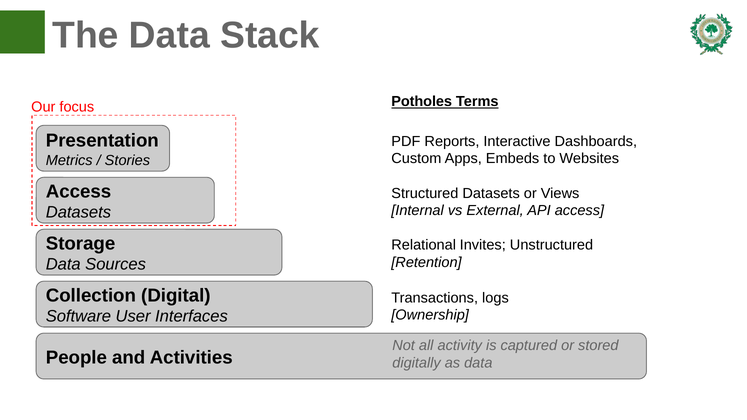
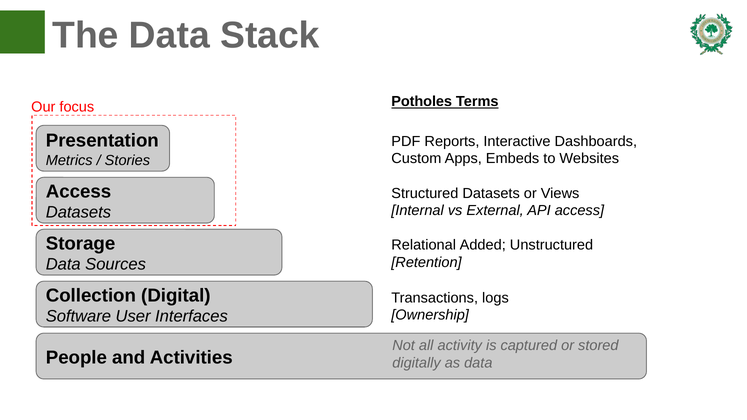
Invites: Invites -> Added
